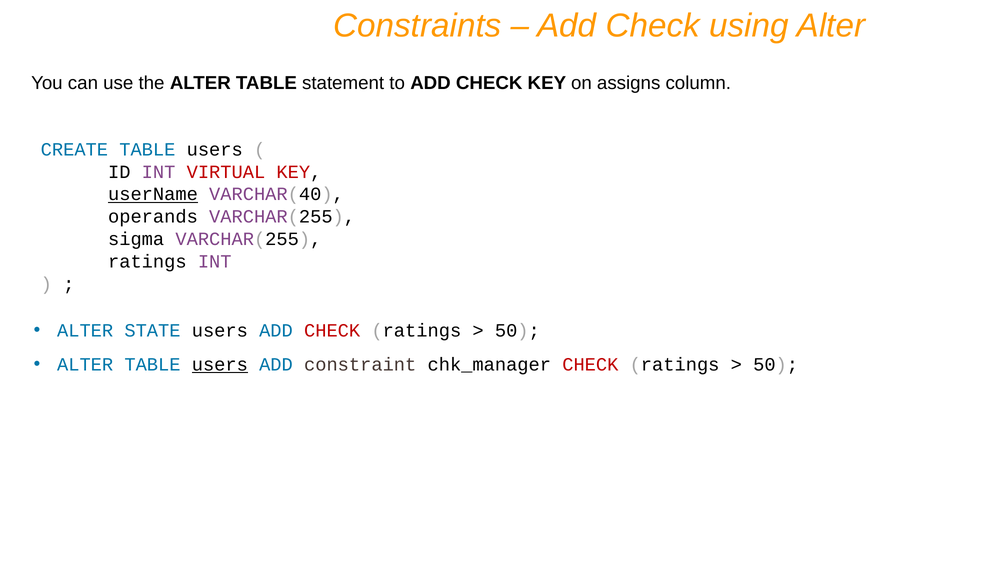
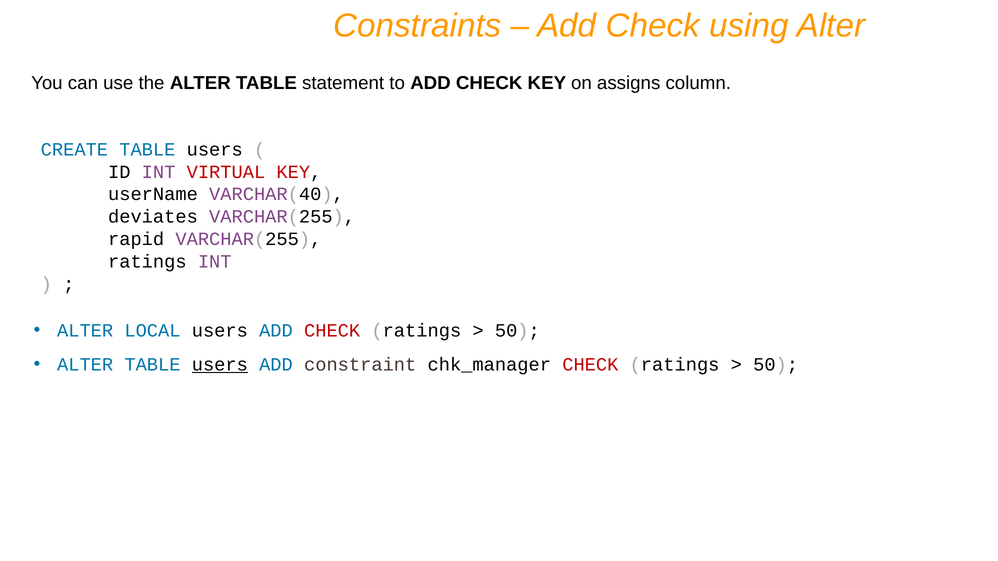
userName underline: present -> none
operands: operands -> deviates
sigma: sigma -> rapid
STATE: STATE -> LOCAL
